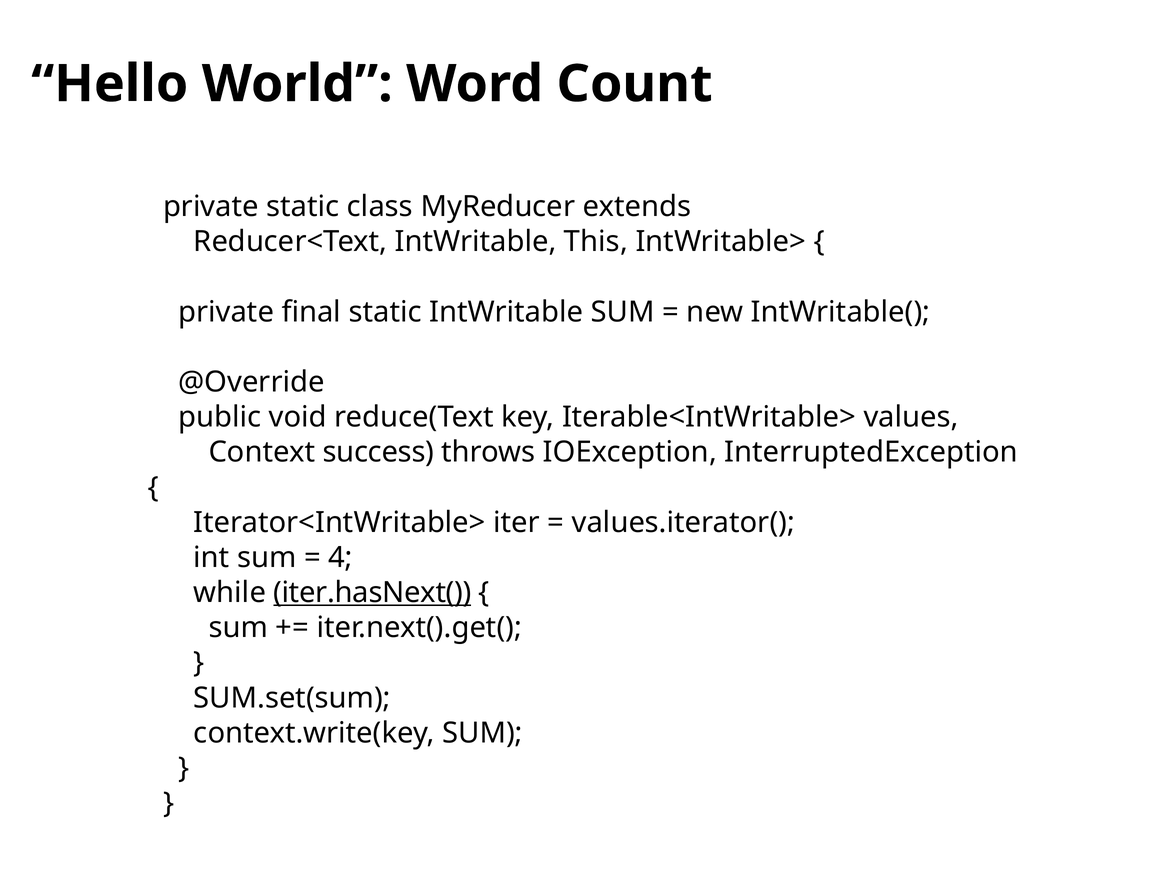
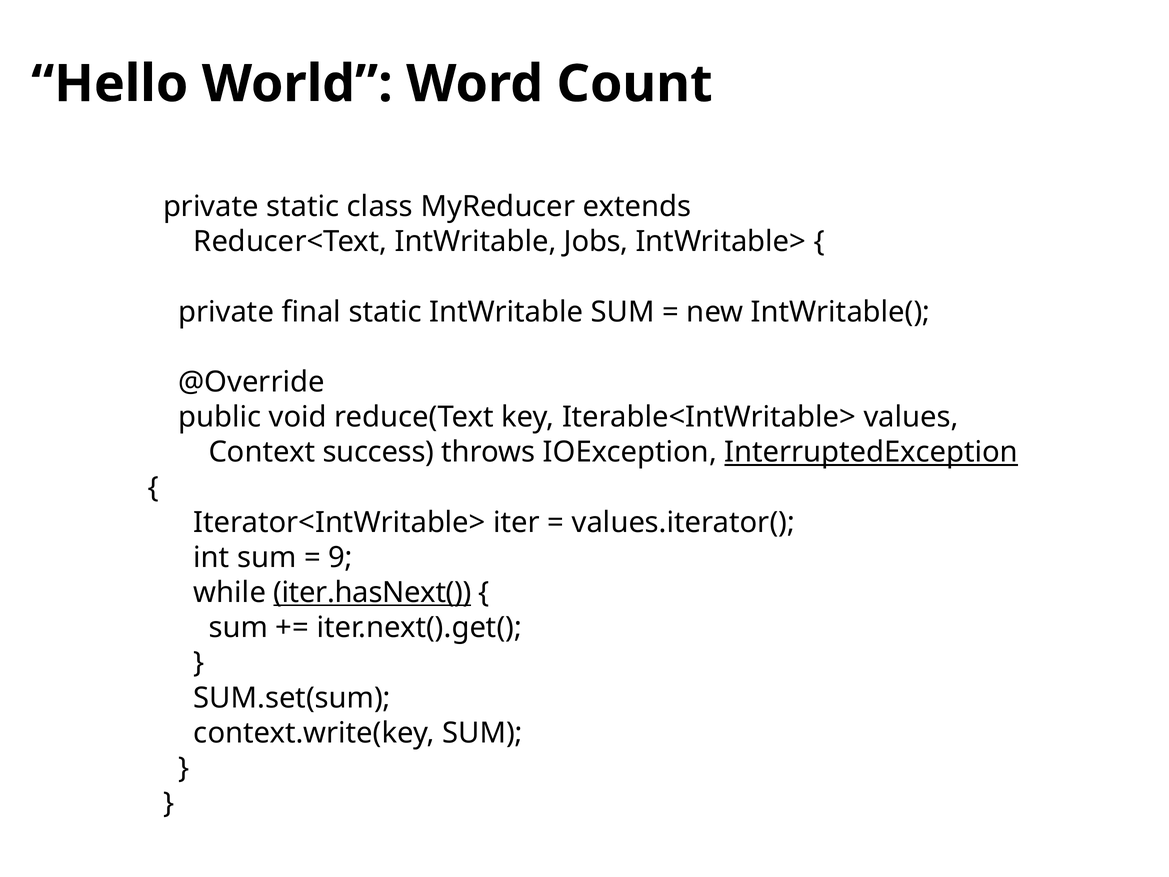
This: This -> Jobs
InterruptedException underline: none -> present
4: 4 -> 9
